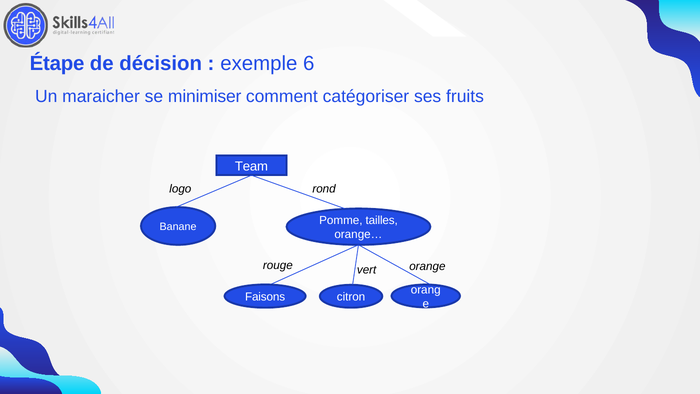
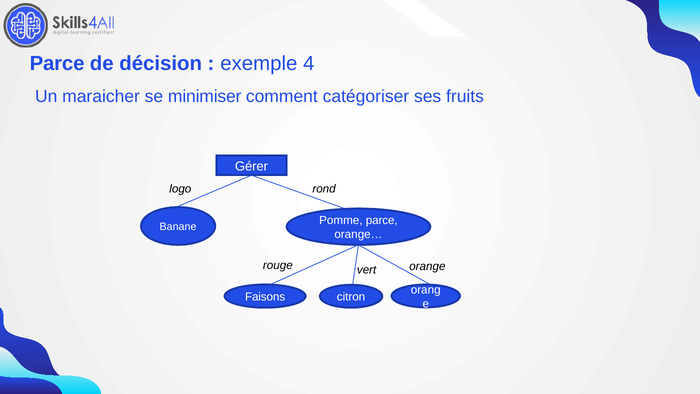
Étape at (57, 63): Étape -> Parce
6: 6 -> 4
Team: Team -> Gérer
Pomme tailles: tailles -> parce
